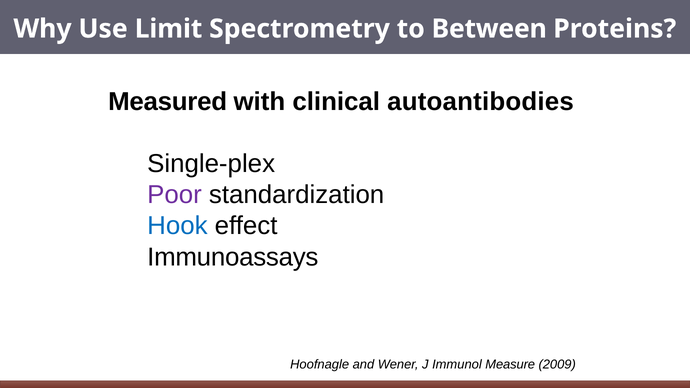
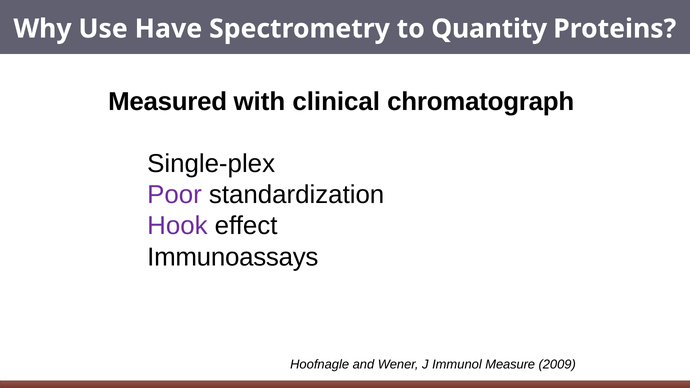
Limit: Limit -> Have
Between: Between -> Quantity
autoantibodies: autoantibodies -> chromatograph
Hook colour: blue -> purple
